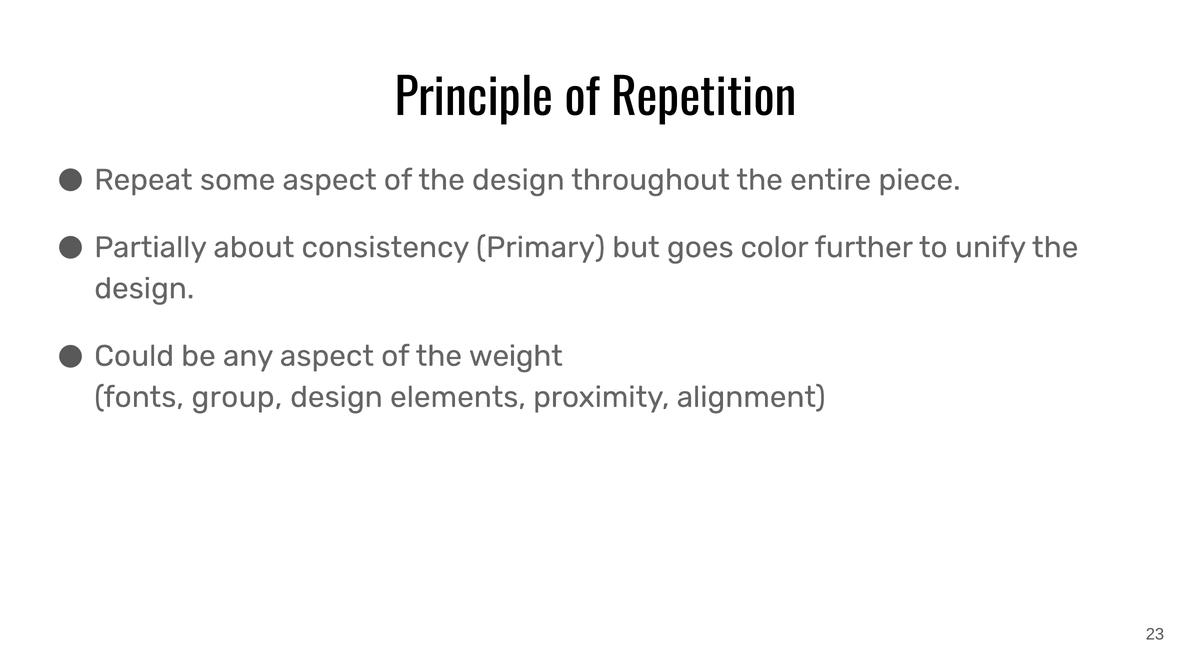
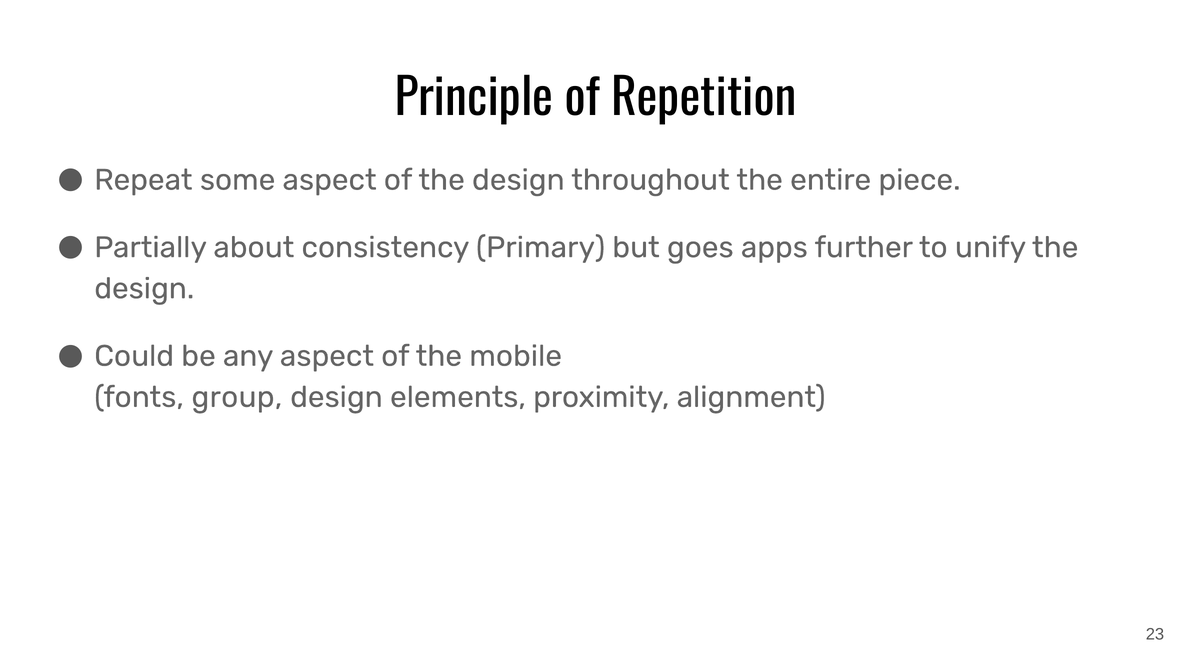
color: color -> apps
weight: weight -> mobile
